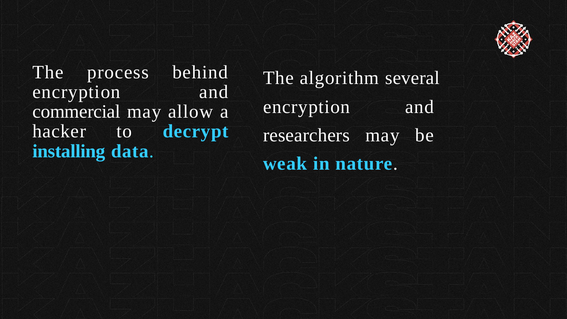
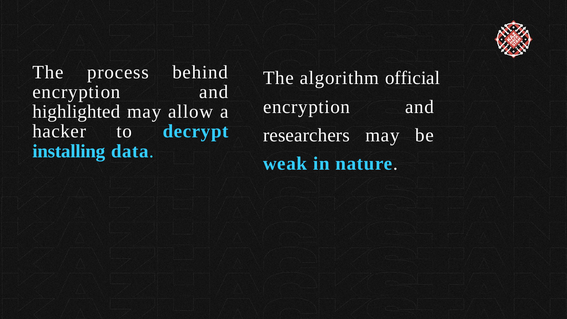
several: several -> official
commercial: commercial -> highlighted
